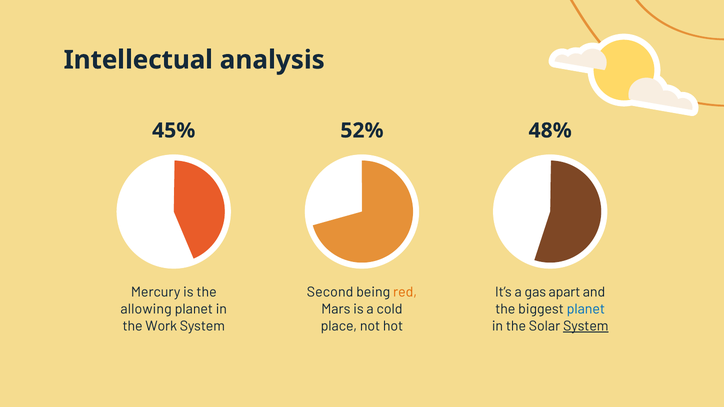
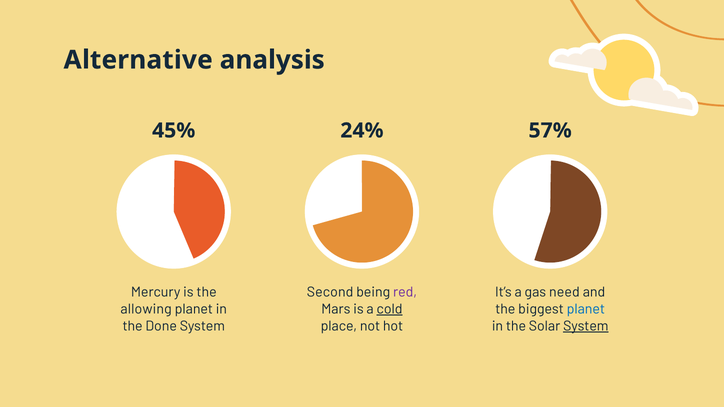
Intellectual: Intellectual -> Alternative
52%: 52% -> 24%
48%: 48% -> 57%
red colour: orange -> purple
apart: apart -> need
cold underline: none -> present
Work: Work -> Done
